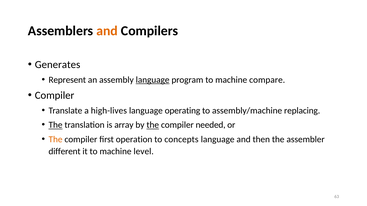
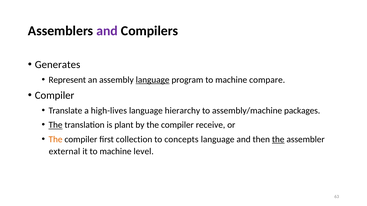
and at (107, 31) colour: orange -> purple
operating: operating -> hierarchy
replacing: replacing -> packages
array: array -> plant
the at (153, 125) underline: present -> none
needed: needed -> receive
operation: operation -> collection
the at (278, 140) underline: none -> present
different: different -> external
